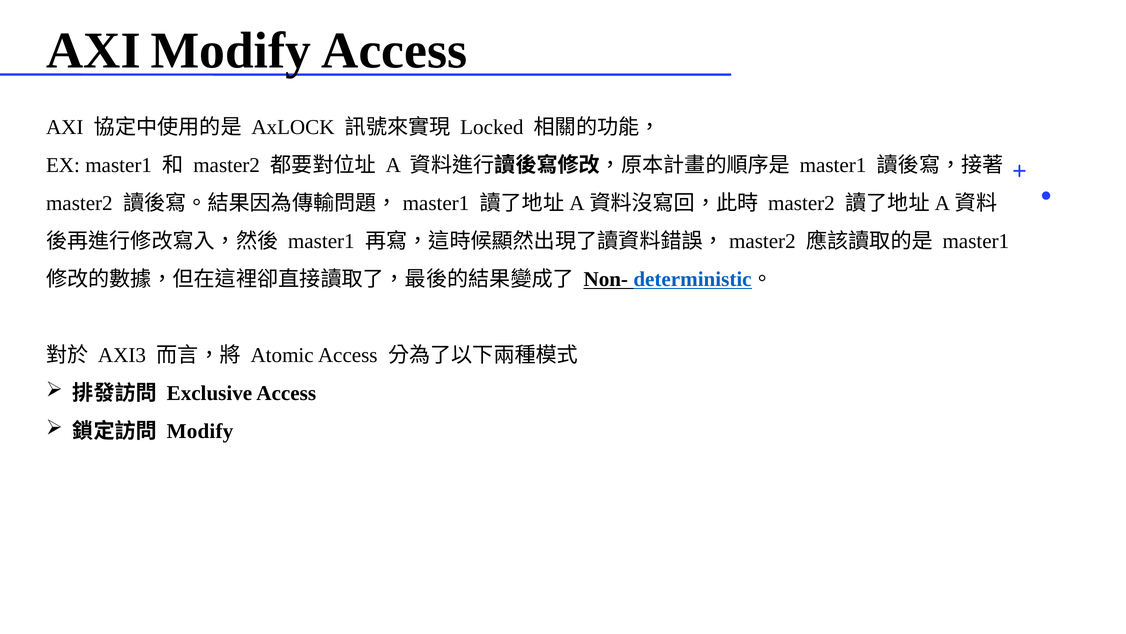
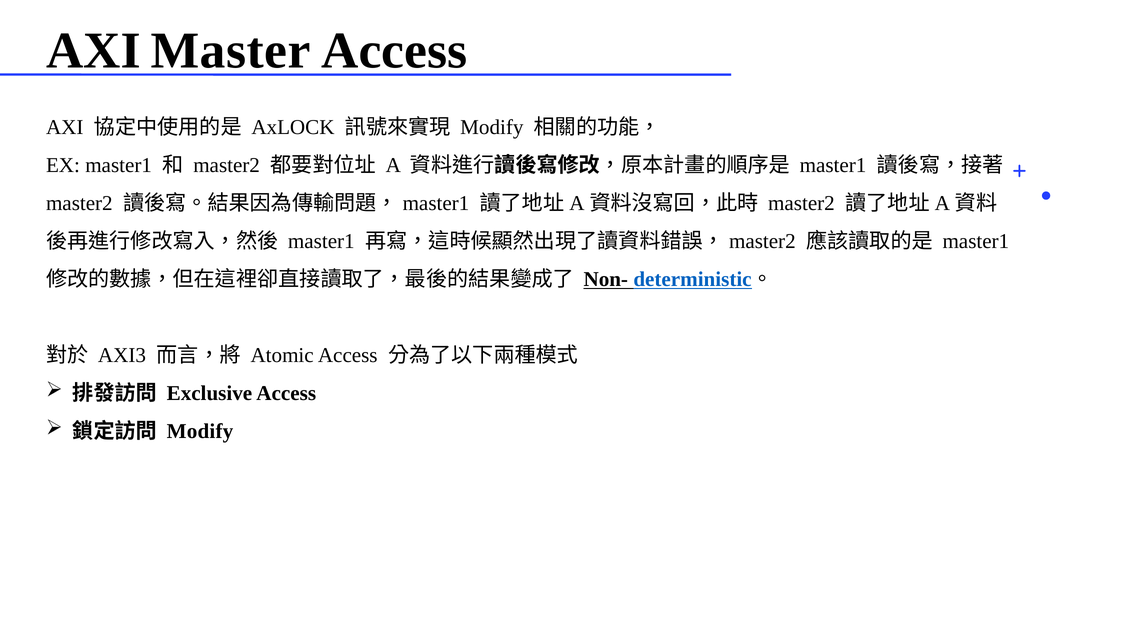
AXI Modify: Modify -> Master
Locked at (492, 127): Locked -> Modify
